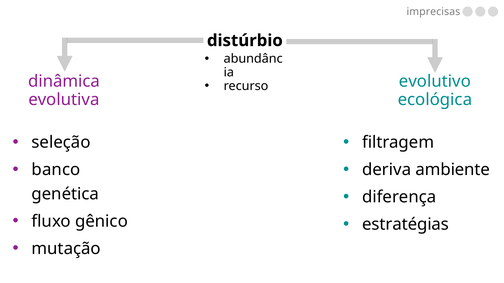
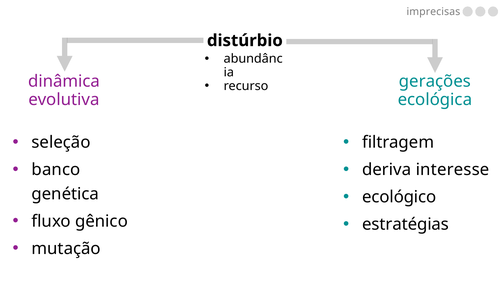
evolutivo: evolutivo -> gerações
ambiente: ambiente -> interesse
diferença: diferença -> ecológico
